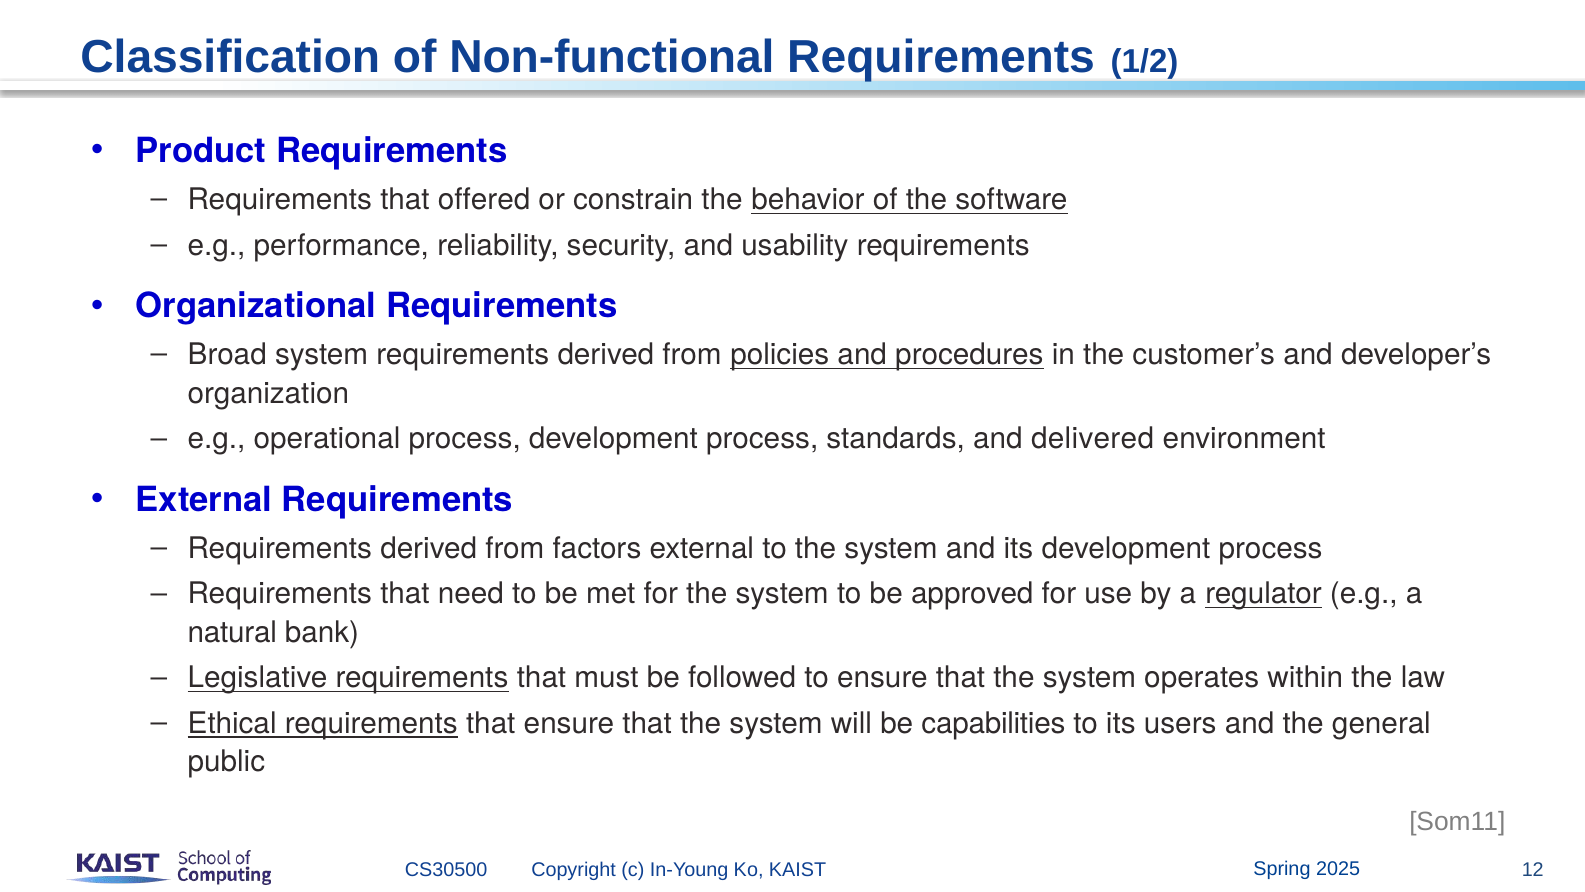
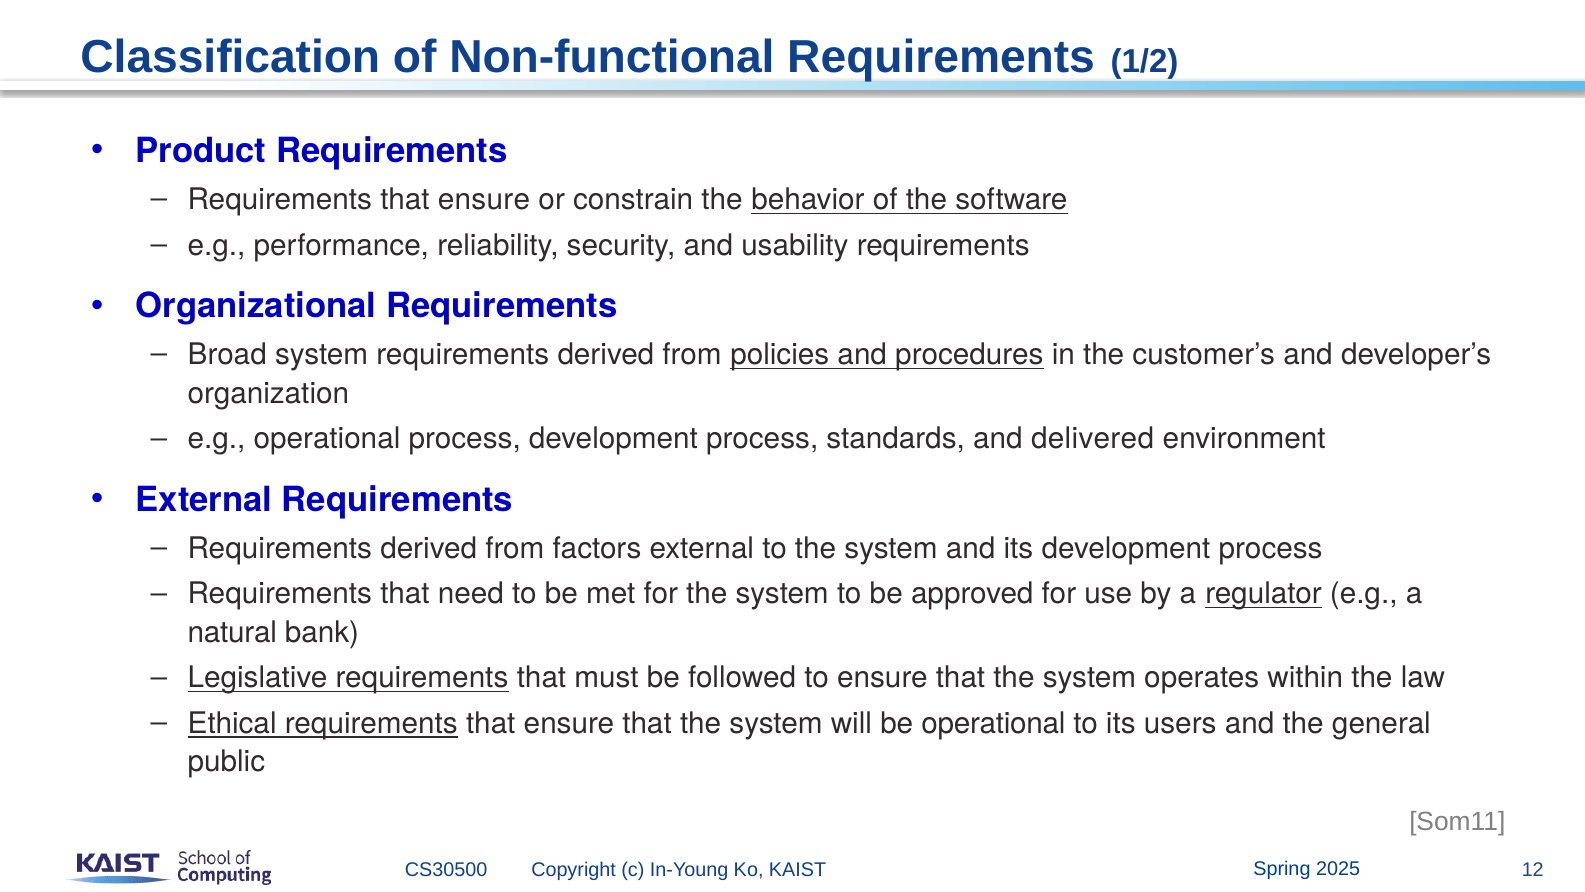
offered at (484, 200): offered -> ensure
be capabilities: capabilities -> operational
